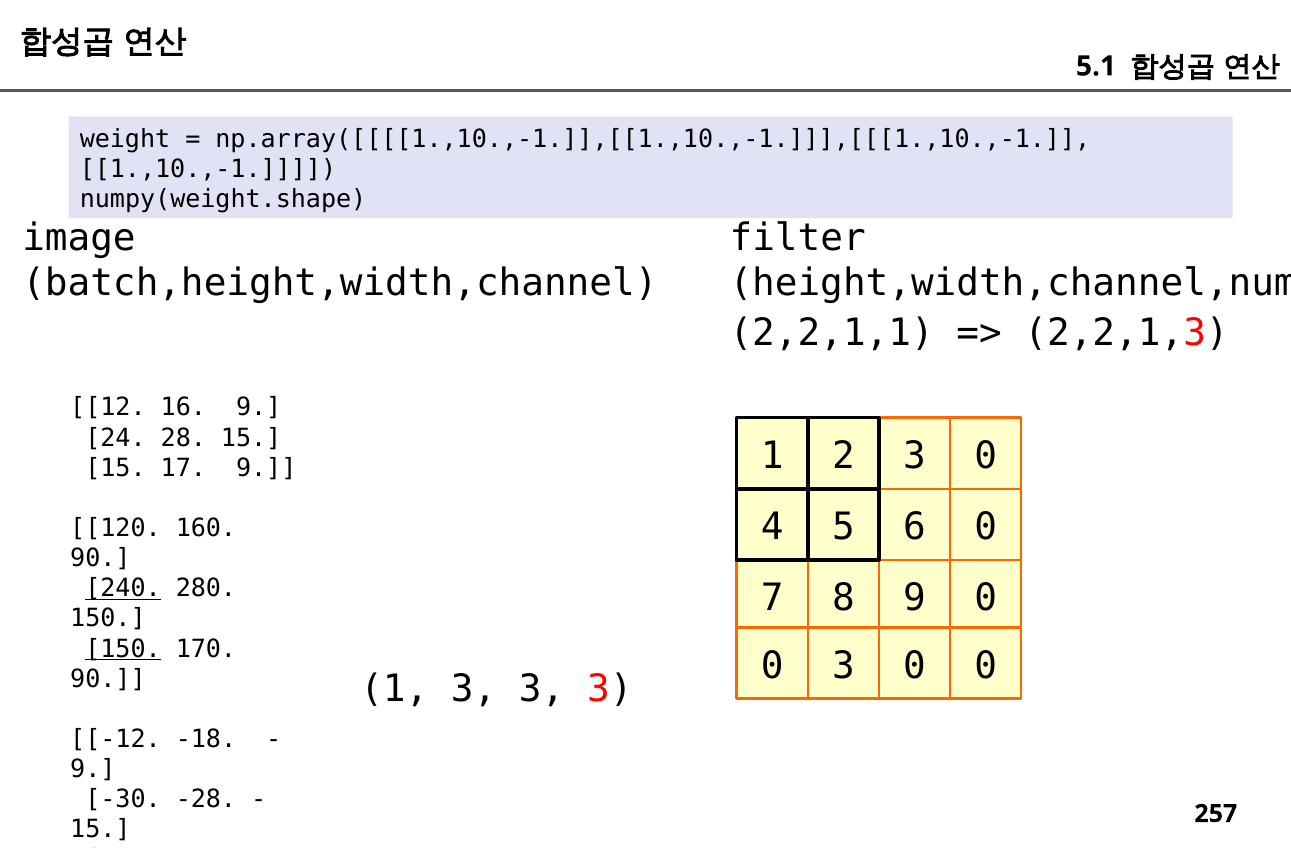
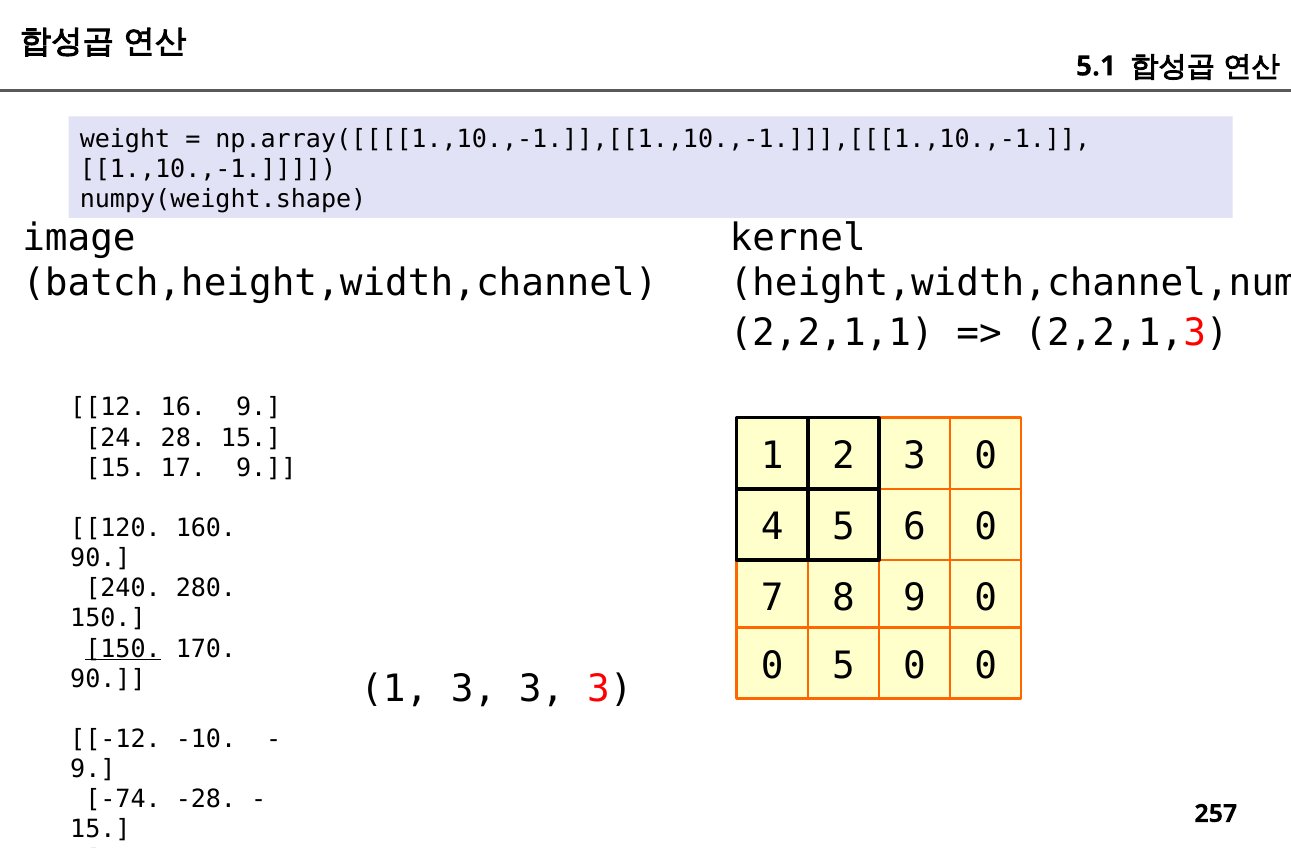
filter: filter -> kernel
240 underline: present -> none
0 3: 3 -> 5
-18: -18 -> -10
-30: -30 -> -74
